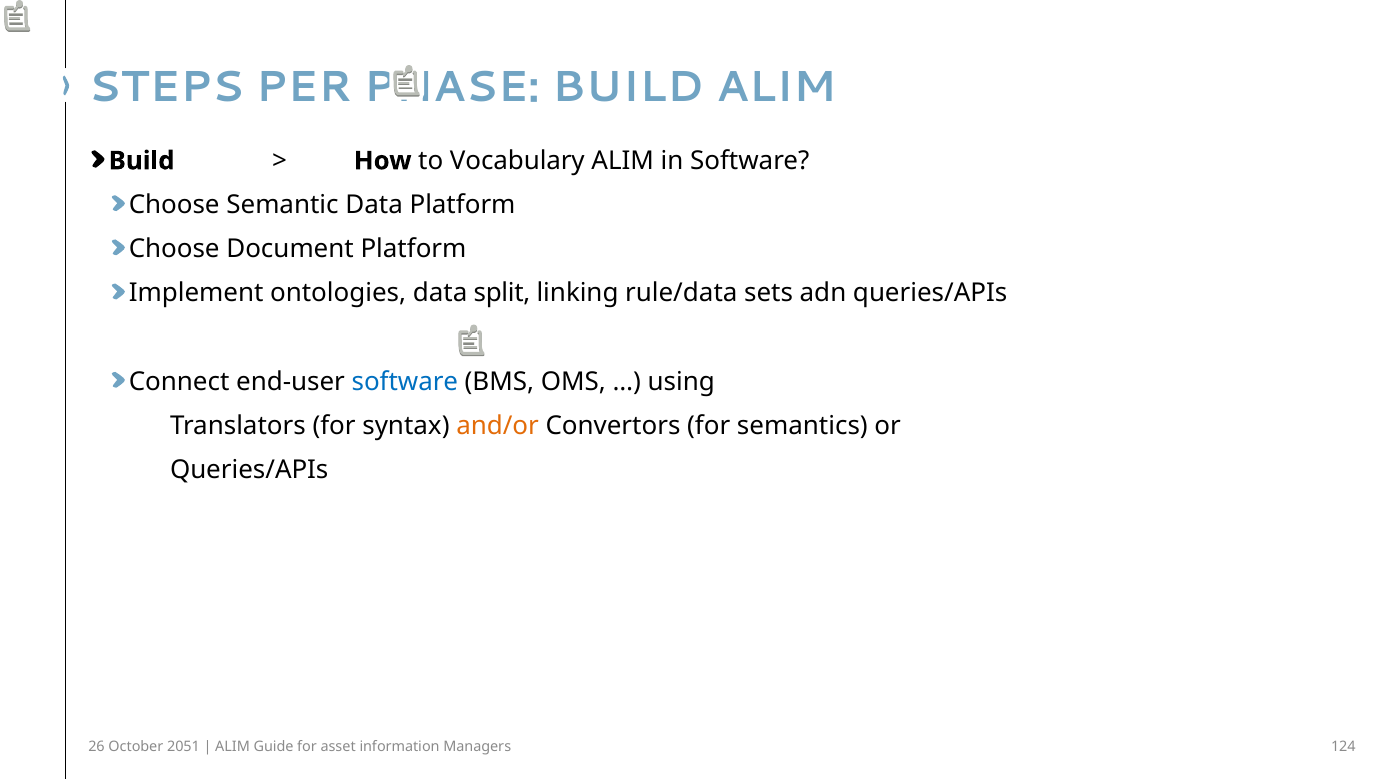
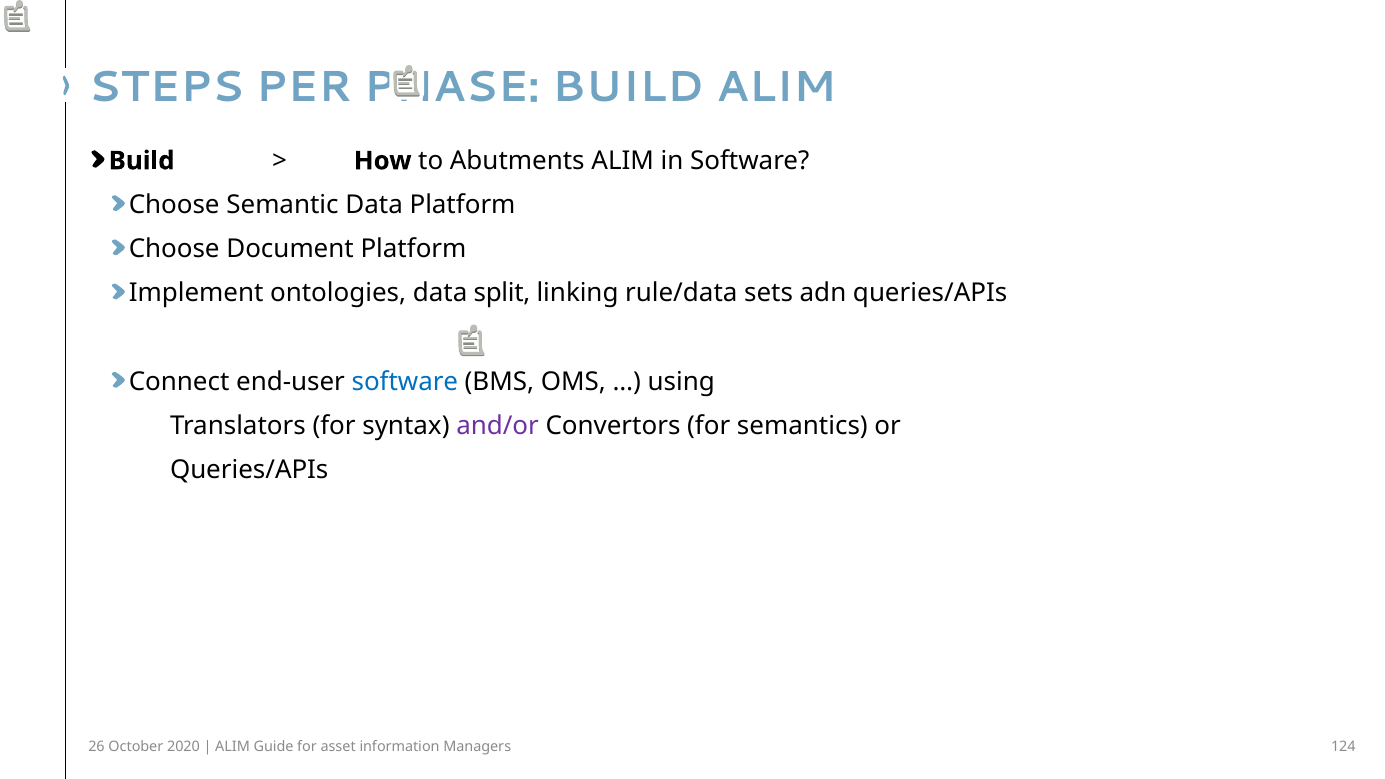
Vocabulary: Vocabulary -> Abutments
and/or colour: orange -> purple
2051: 2051 -> 2020
